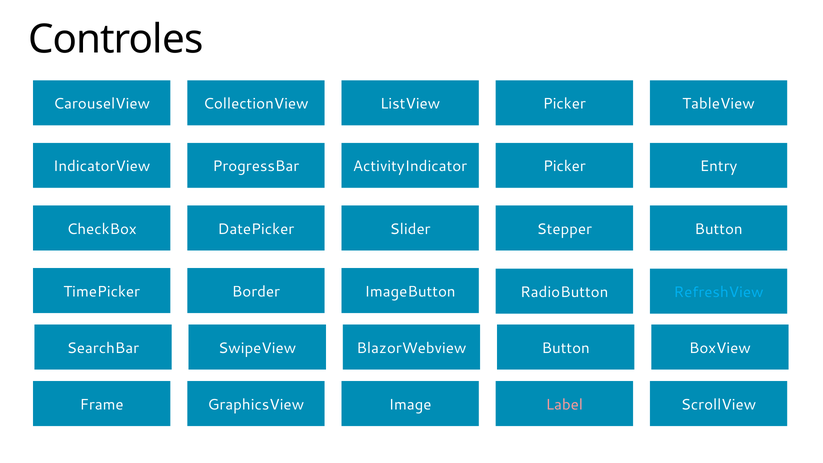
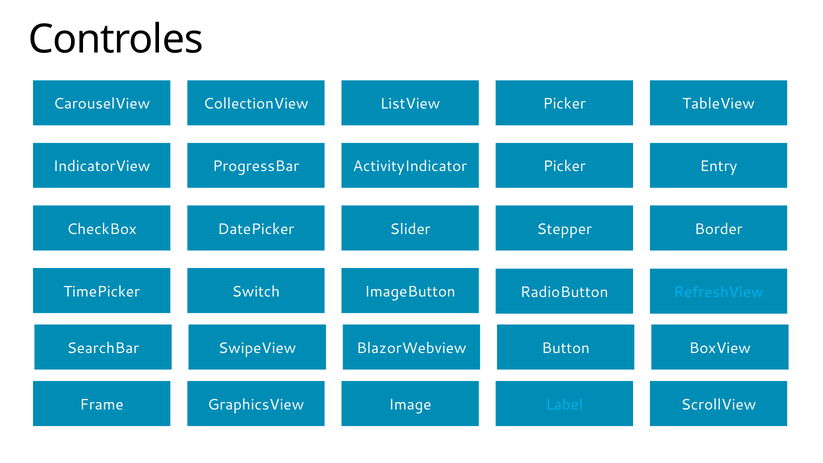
Stepper Button: Button -> Border
Border: Border -> Switch
Label colour: pink -> light blue
